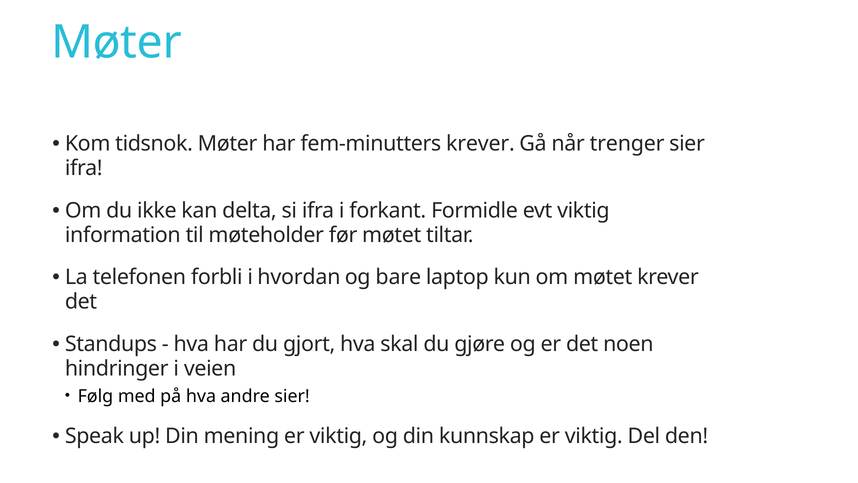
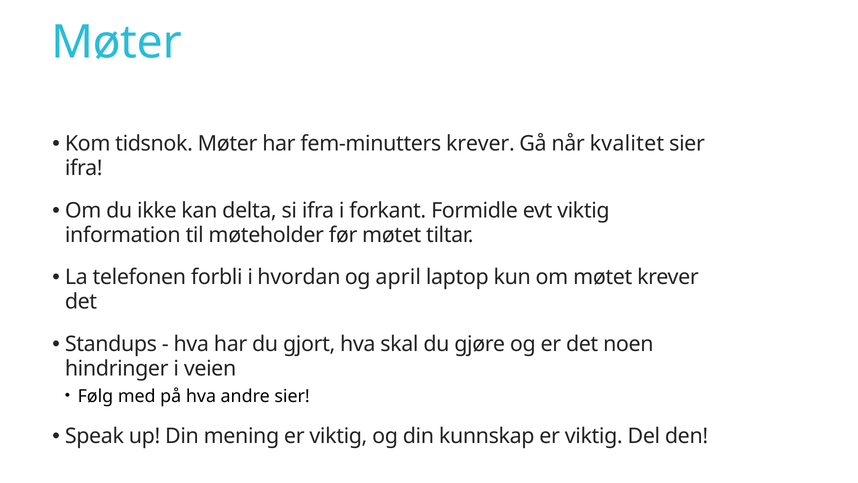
trenger: trenger -> kvalitet
bare: bare -> april
